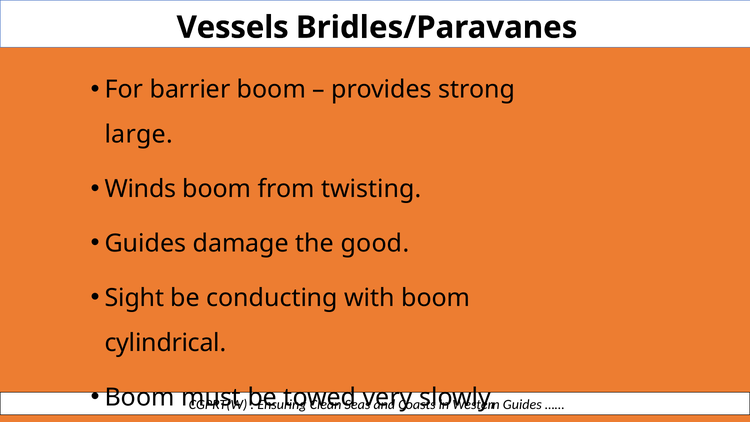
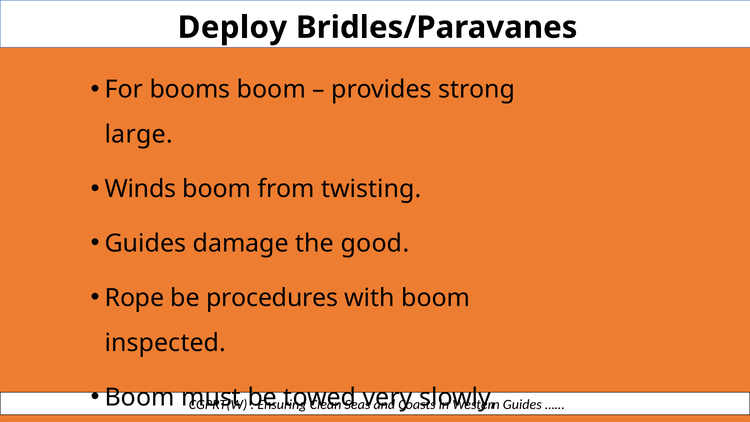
Vessels: Vessels -> Deploy
barrier: barrier -> booms
Sight: Sight -> Rope
conducting: conducting -> procedures
cylindrical: cylindrical -> inspected
